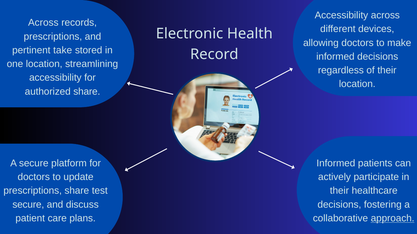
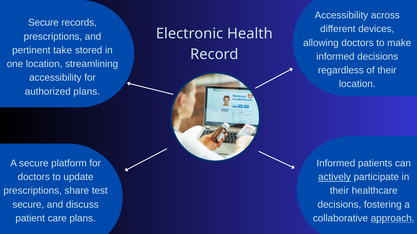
Across at (43, 23): Across -> Secure
authorized share: share -> plans
actively underline: none -> present
